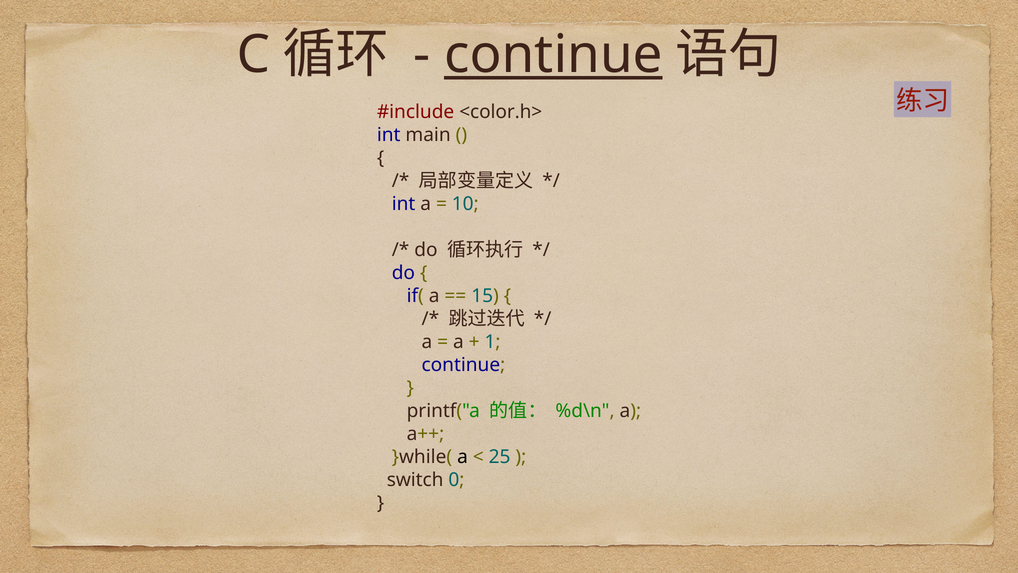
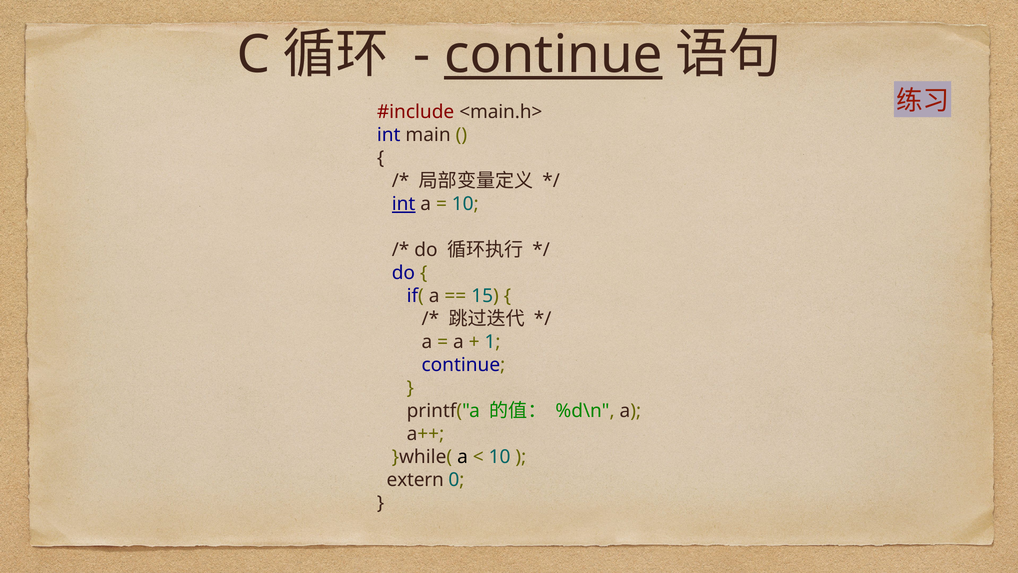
<color.h>: <color.h> -> <main.h>
int at (404, 204) underline: none -> present
25 at (500, 456): 25 -> 10
switch: switch -> extern
